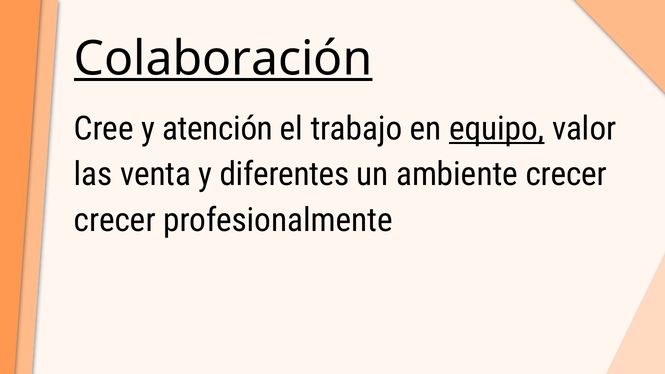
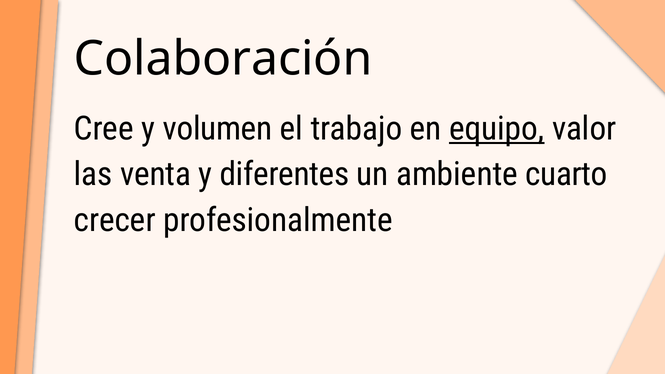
Colaboración underline: present -> none
atención: atención -> volumen
ambiente crecer: crecer -> cuarto
